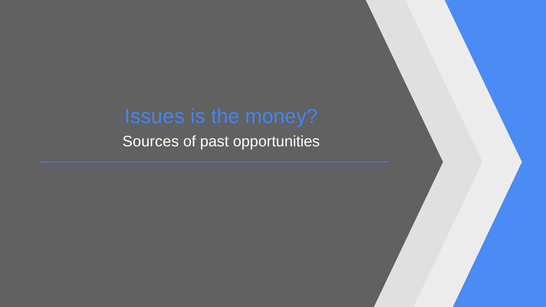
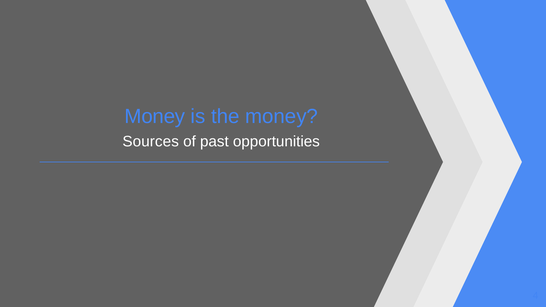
Issues at (155, 116): Issues -> Money
